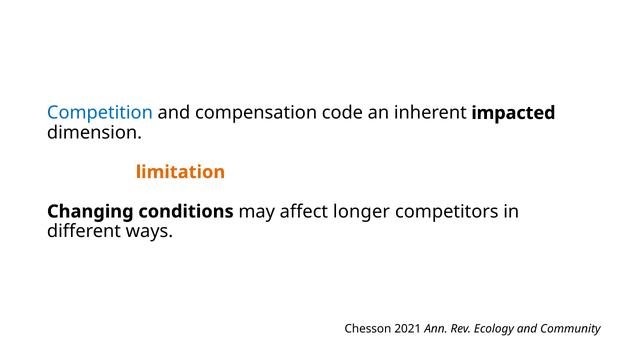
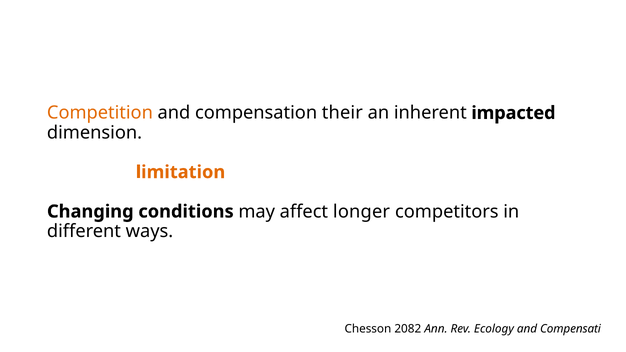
Competition colour: blue -> orange
code: code -> their
2021: 2021 -> 2082
and Community: Community -> Compensati
